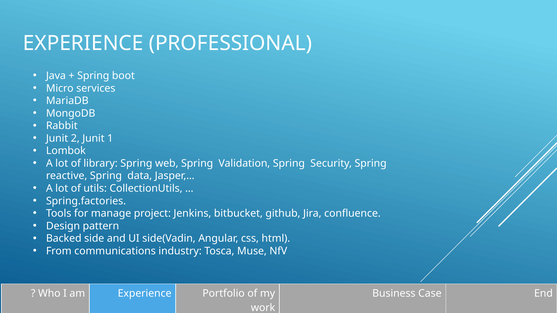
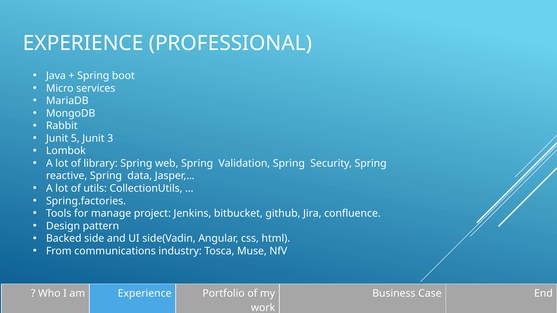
2: 2 -> 5
1: 1 -> 3
